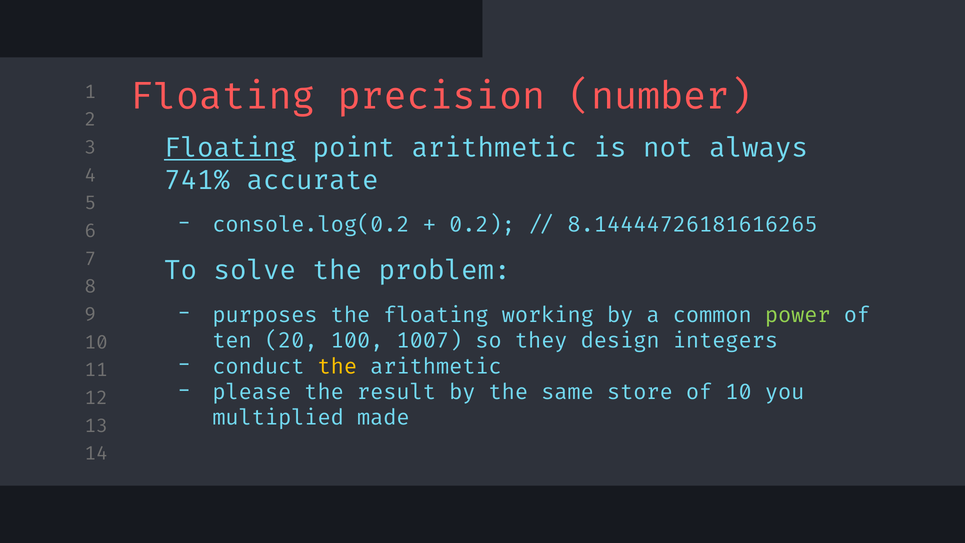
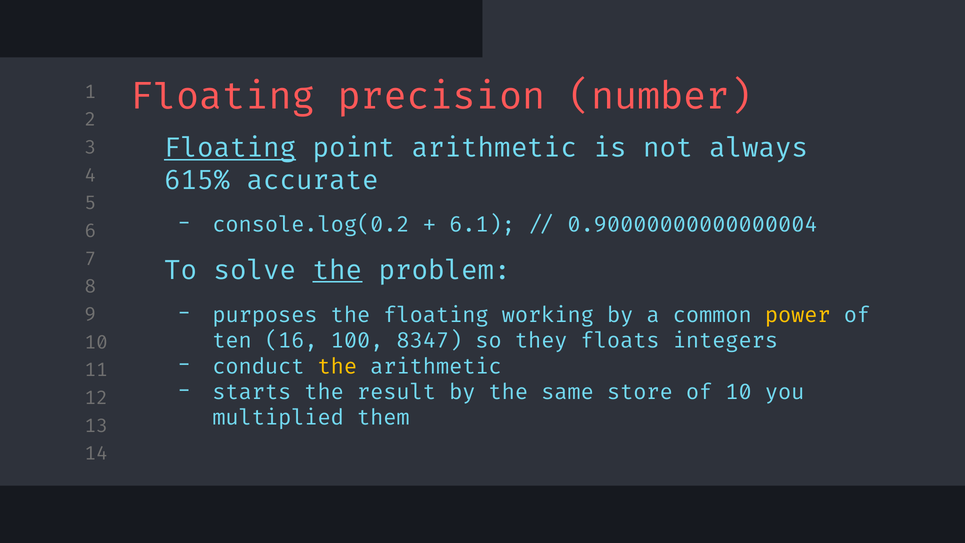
741%: 741% -> 615%
0.2: 0.2 -> 6.1
8.14444726181616265: 8.14444726181616265 -> 0.90000000000000004
the at (337, 270) underline: none -> present
power colour: light green -> yellow
20: 20 -> 16
1007: 1007 -> 8347
design: design -> floats
please: please -> starts
made: made -> them
